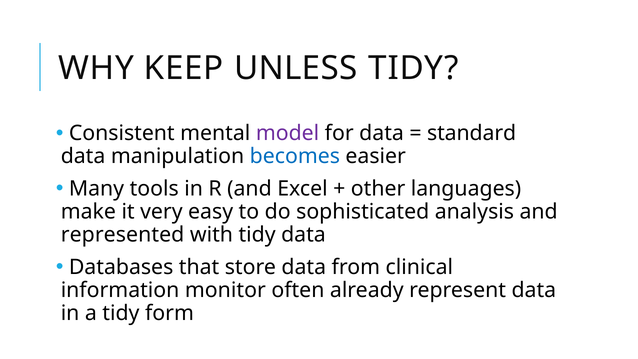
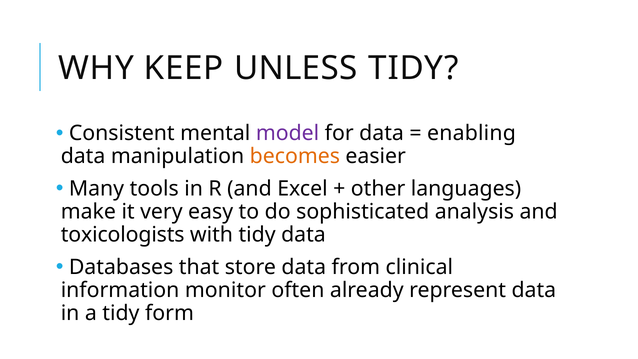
standard: standard -> enabling
becomes colour: blue -> orange
represented: represented -> toxicologists
